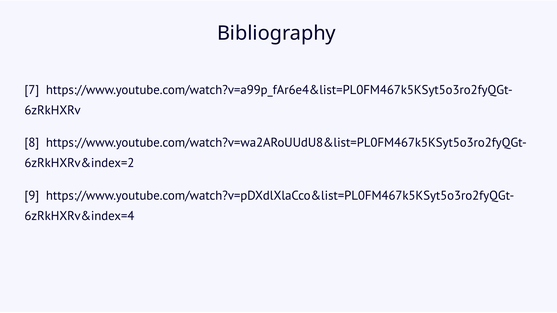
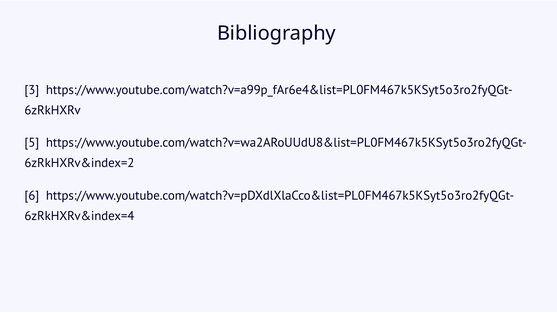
7: 7 -> 3
8: 8 -> 5
9: 9 -> 6
